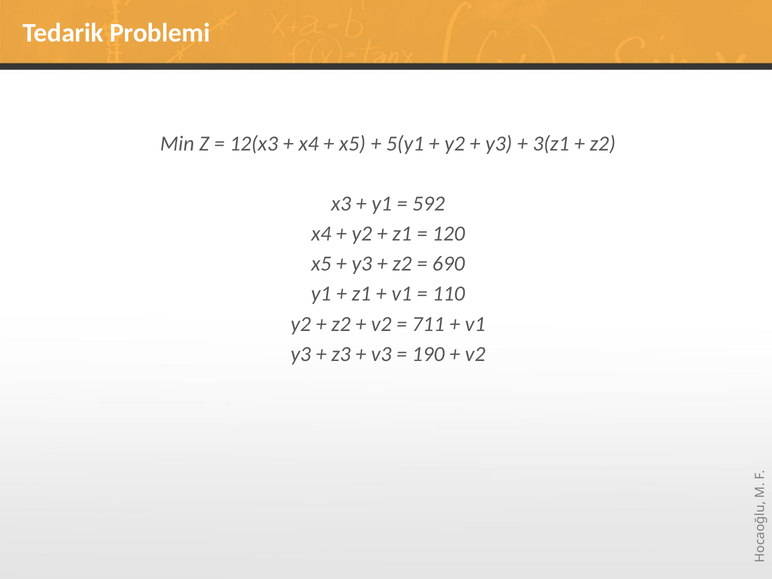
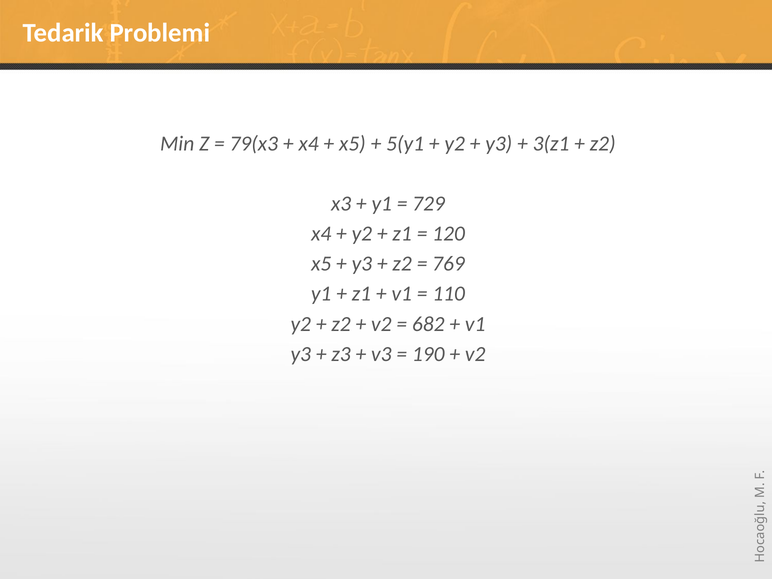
12(x3: 12(x3 -> 79(x3
592: 592 -> 729
690: 690 -> 769
711: 711 -> 682
